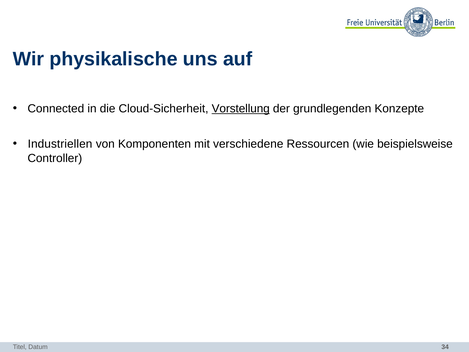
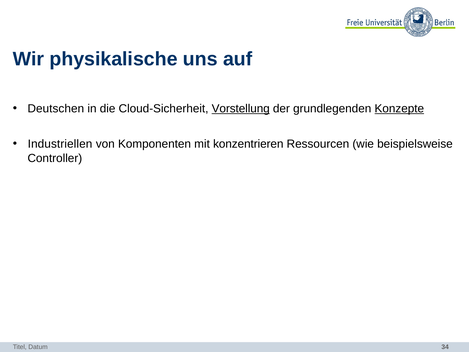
Connected: Connected -> Deutschen
Konzepte underline: none -> present
verschiedene: verschiedene -> konzentrieren
